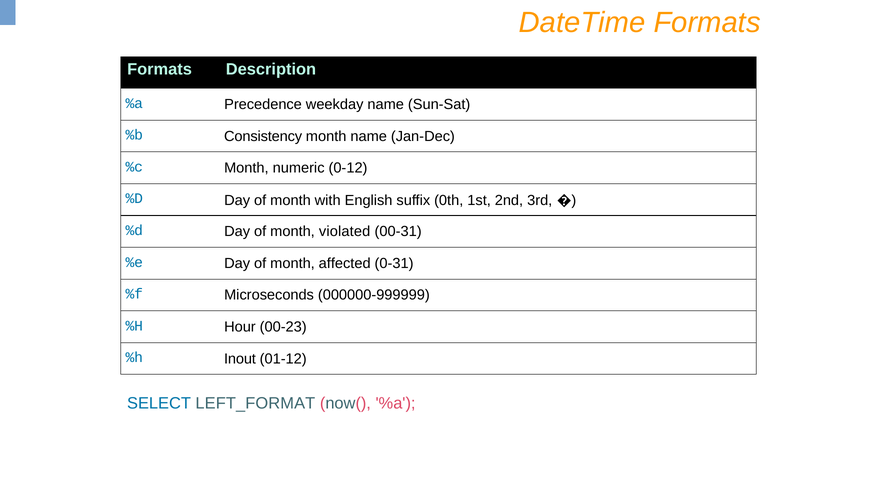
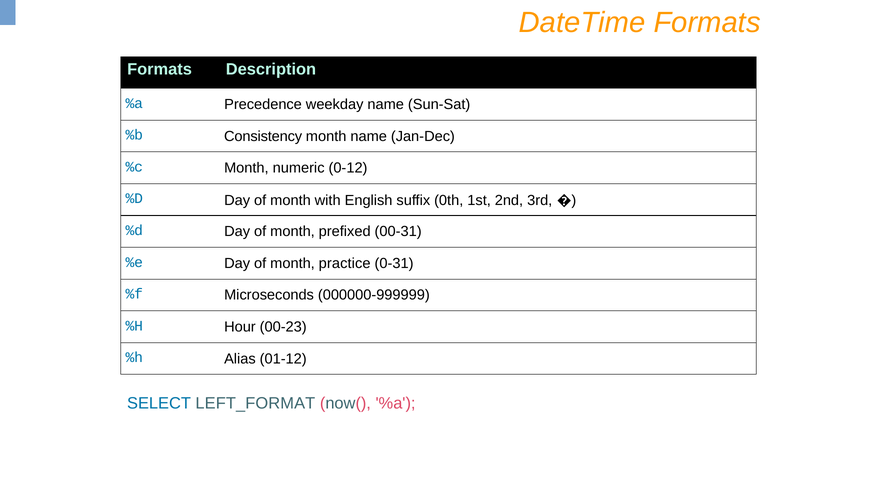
violated: violated -> prefixed
affected: affected -> practice
Inout: Inout -> Alias
